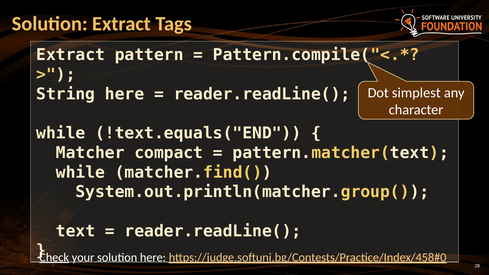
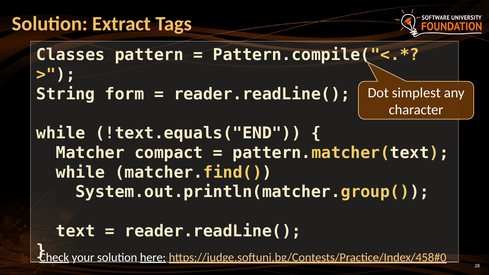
Extract at (71, 55): Extract -> Classes
String here: here -> form
here at (153, 257) underline: none -> present
